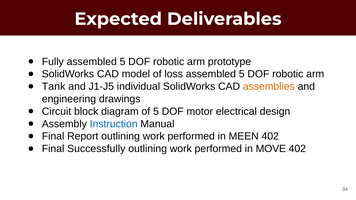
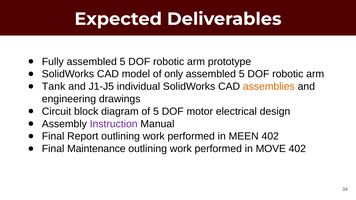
loss: loss -> only
Instruction colour: blue -> purple
Successfully: Successfully -> Maintenance
